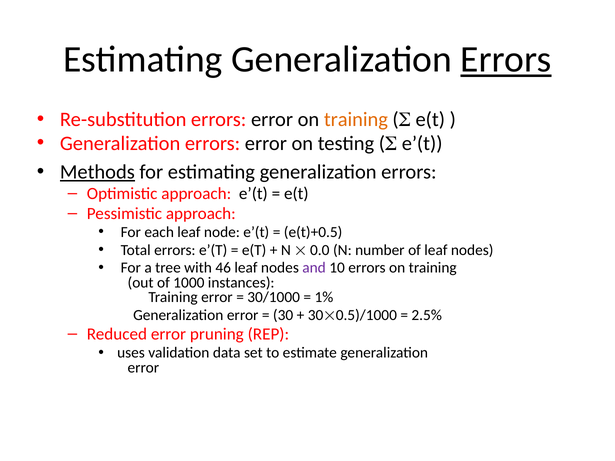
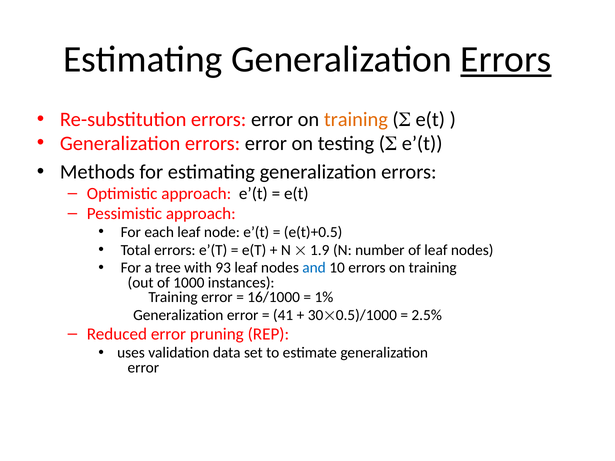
Methods underline: present -> none
0.0: 0.0 -> 1.9
46: 46 -> 93
and colour: purple -> blue
30/1000: 30/1000 -> 16/1000
30: 30 -> 41
